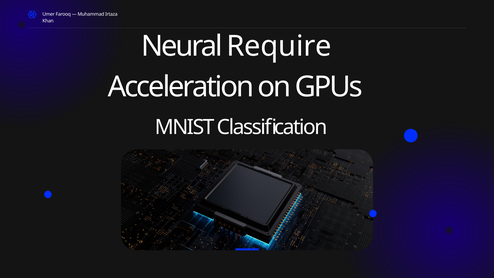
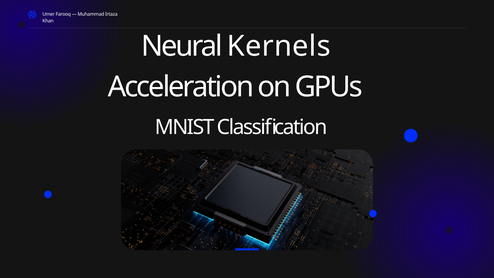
Require: Require -> Kernels
